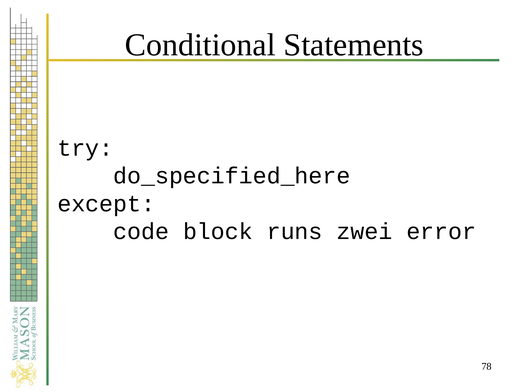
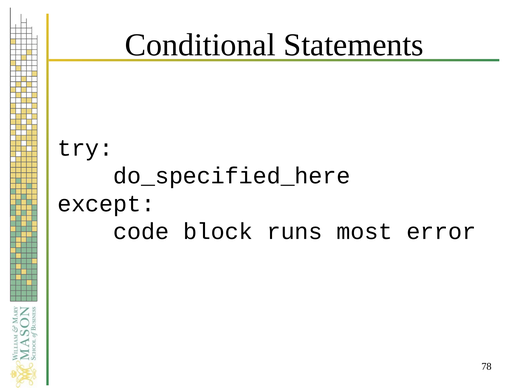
zwei: zwei -> most
